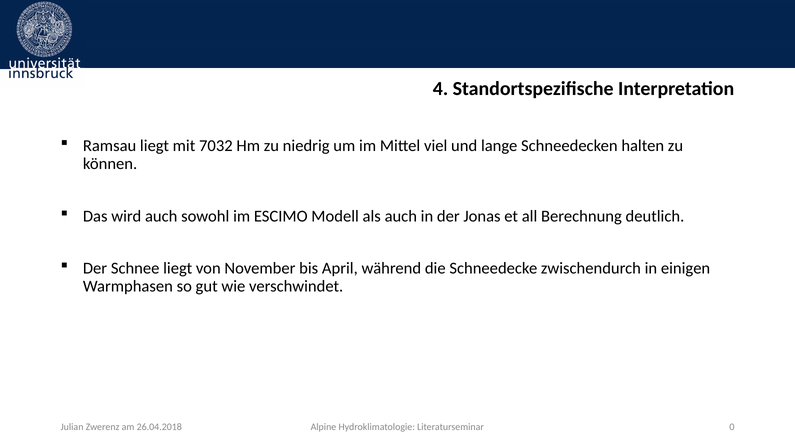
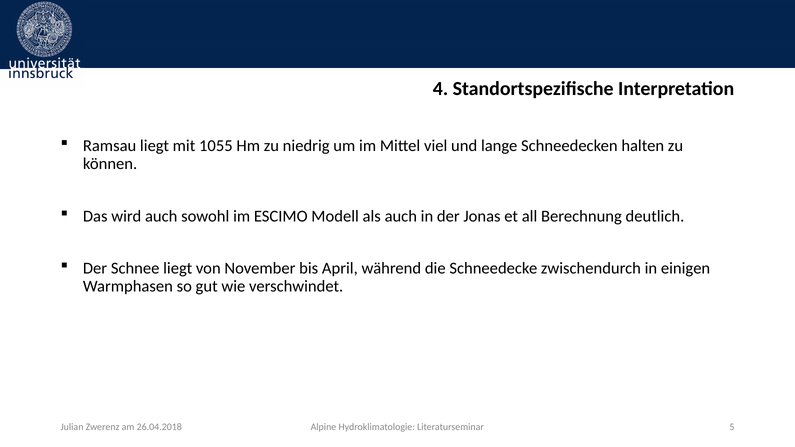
7032: 7032 -> 1055
0: 0 -> 5
